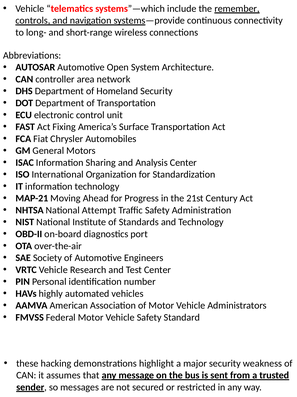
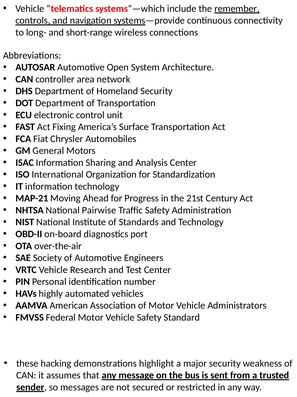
Attempt: Attempt -> Pairwise
